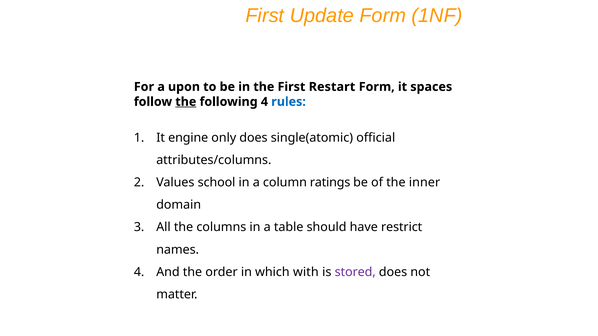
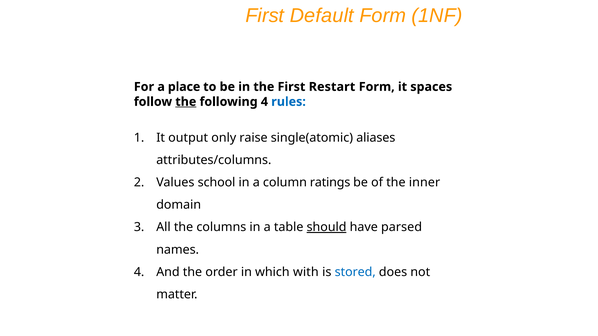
Update: Update -> Default
upon: upon -> place
engine: engine -> output
only does: does -> raise
official: official -> aliases
should underline: none -> present
restrict: restrict -> parsed
stored colour: purple -> blue
